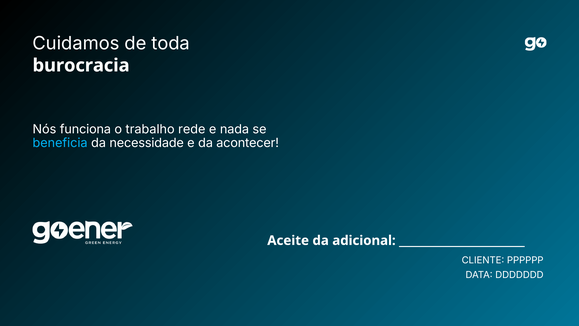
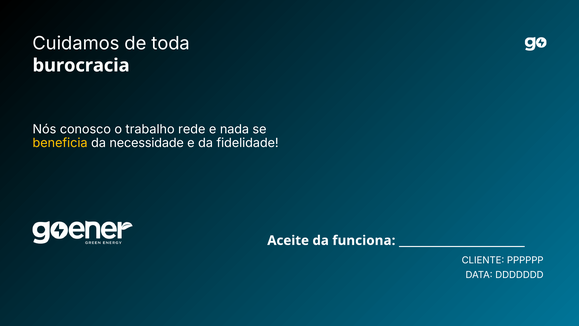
funciona: funciona -> conosco
beneficia colour: light blue -> yellow
acontecer: acontecer -> fidelidade
adicional: adicional -> funciona
